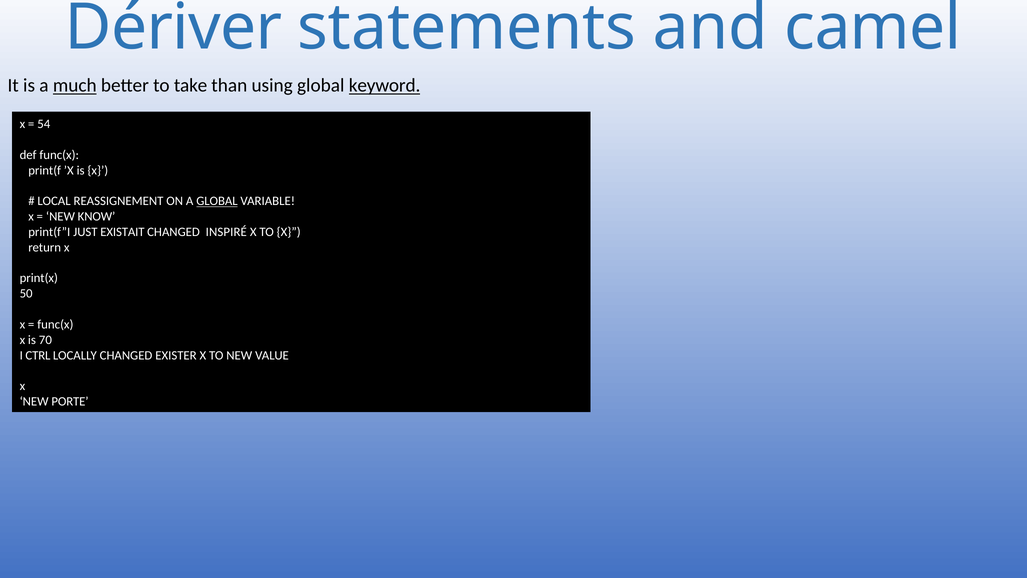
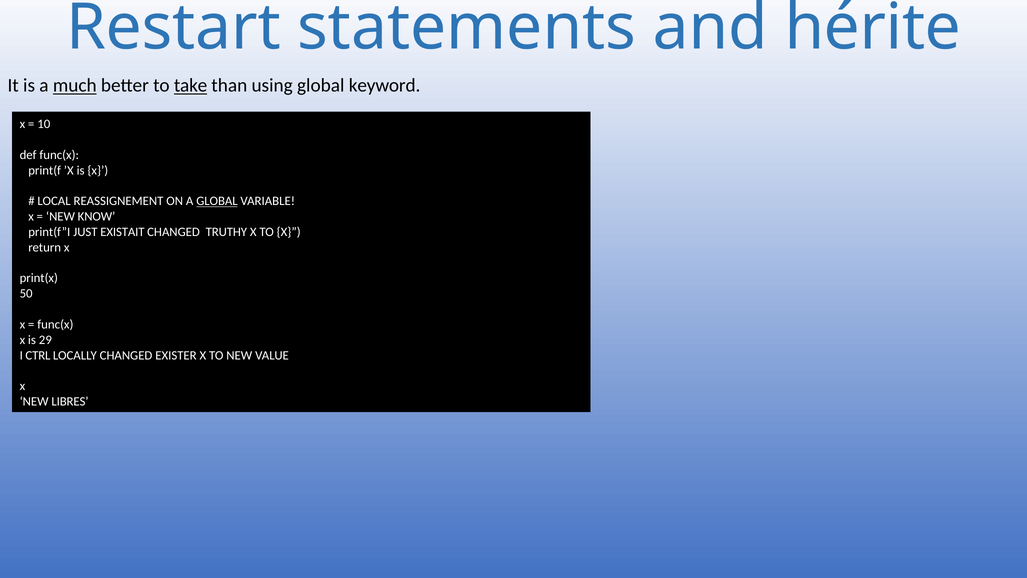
Dériver: Dériver -> Restart
camel: camel -> hérite
take underline: none -> present
keyword underline: present -> none
54: 54 -> 10
INSPIRÉ: INSPIRÉ -> TRUTHY
70: 70 -> 29
PORTE: PORTE -> LIBRES
